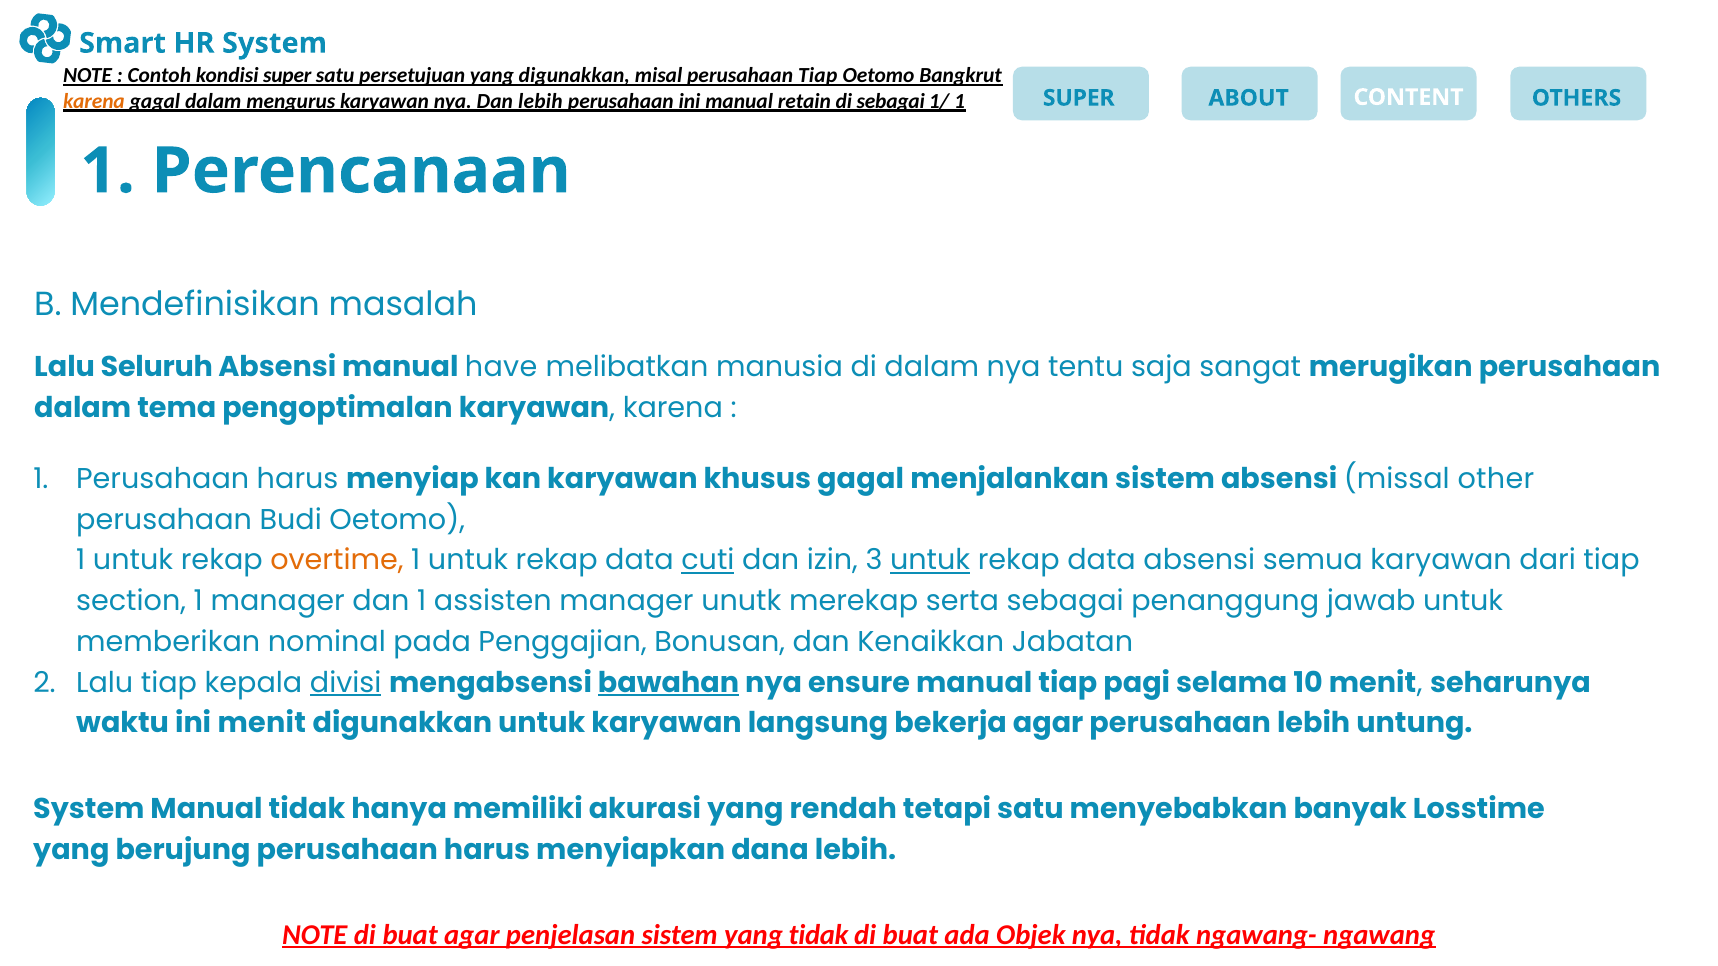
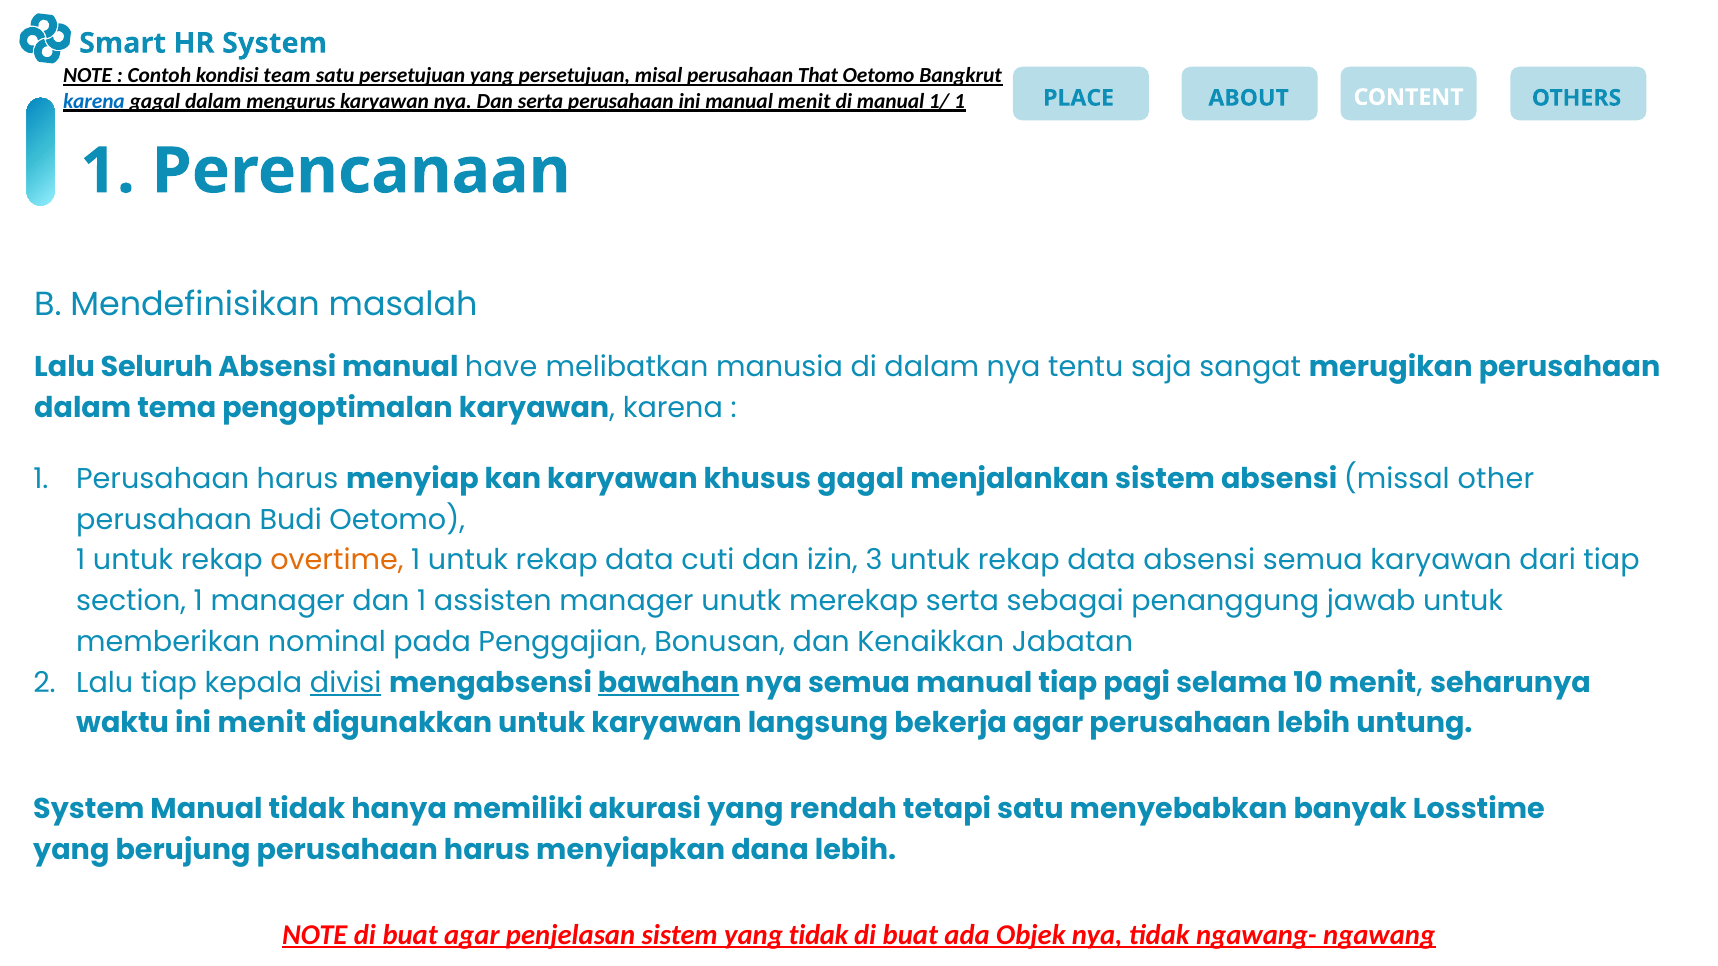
kondisi super: super -> team
yang digunakkan: digunakkan -> persetujuan
perusahaan Tiap: Tiap -> That
karena at (94, 101) colour: orange -> blue
Dan lebih: lebih -> serta
manual retain: retain -> menit
di sebagai: sebagai -> manual
SUPER at (1079, 98): SUPER -> PLACE
cuti underline: present -> none
untuk at (930, 561) underline: present -> none
nya ensure: ensure -> semua
